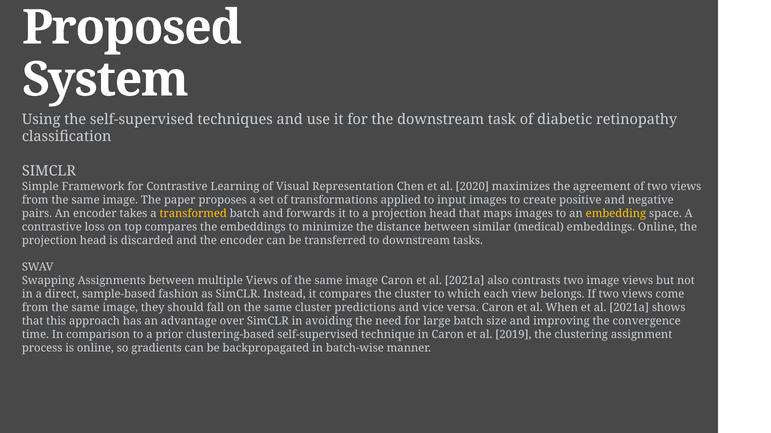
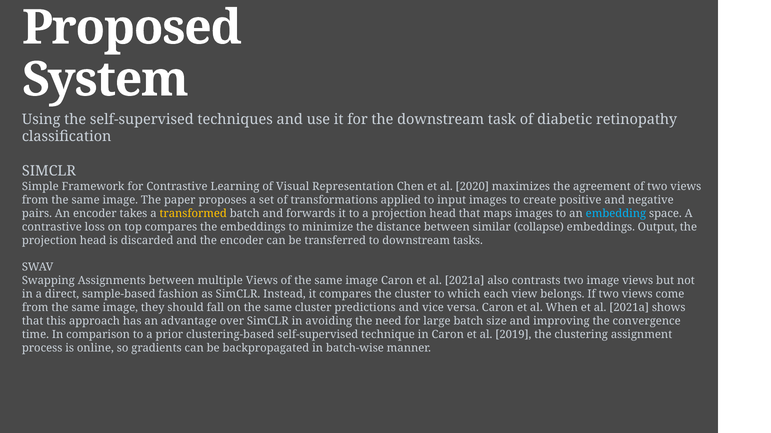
embedding colour: yellow -> light blue
medical: medical -> collapse
embeddings Online: Online -> Output
